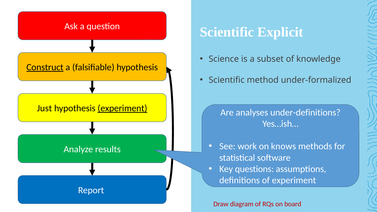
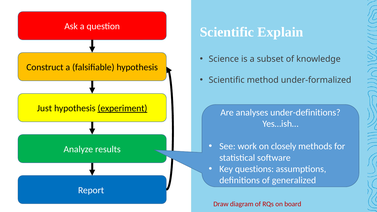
Explicit: Explicit -> Explain
Construct underline: present -> none
knows: knows -> closely
of experiment: experiment -> generalized
